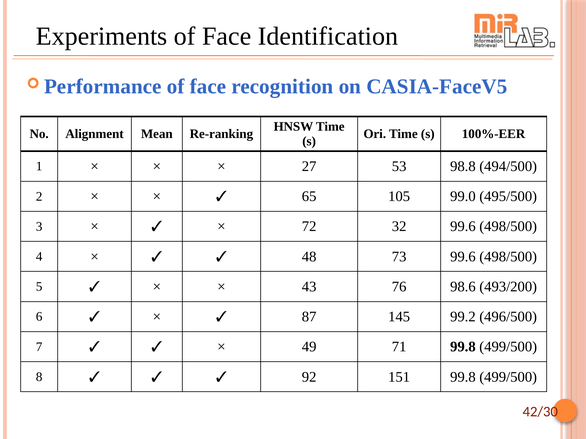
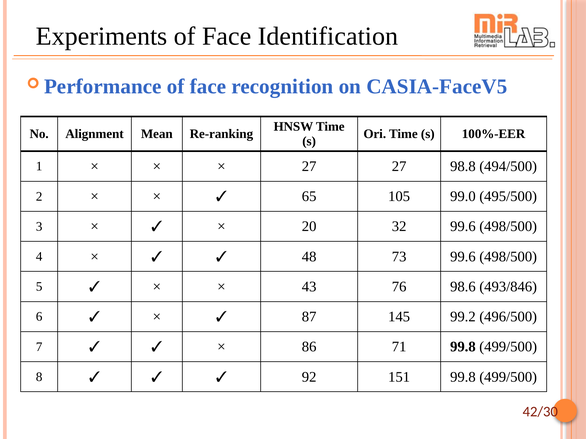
27 53: 53 -> 27
72: 72 -> 20
493/200: 493/200 -> 493/846
49: 49 -> 86
